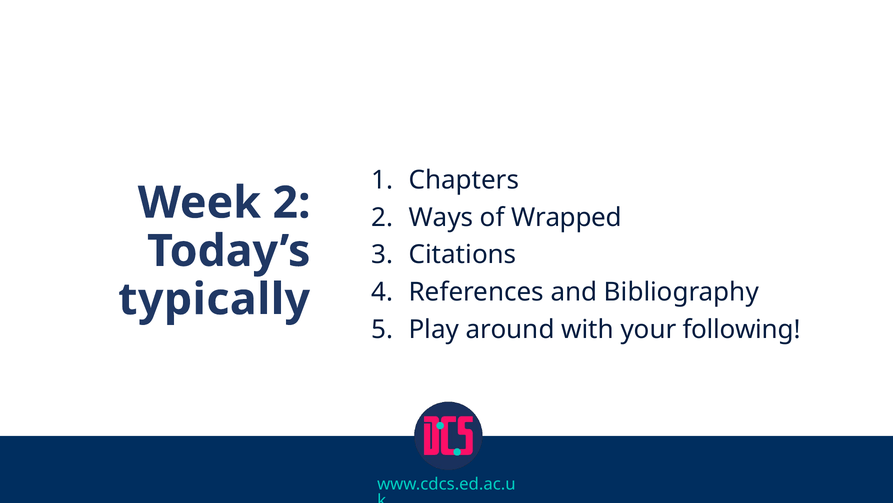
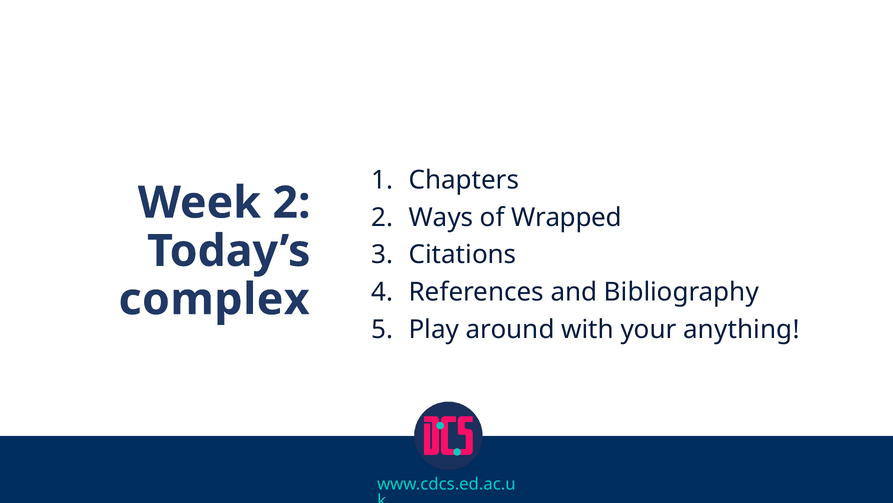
typically: typically -> complex
following: following -> anything
